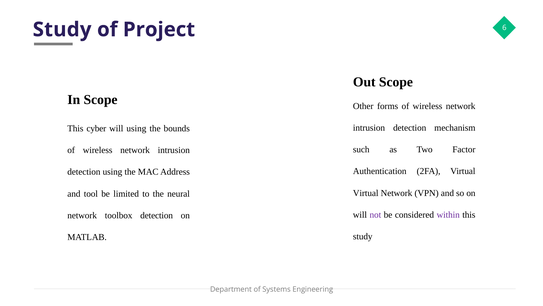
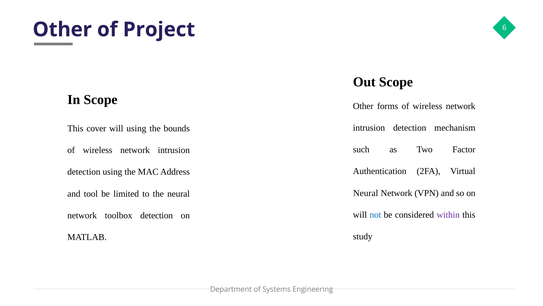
Study at (62, 29): Study -> Other
cyber: cyber -> cover
Virtual at (366, 193): Virtual -> Neural
not colour: purple -> blue
